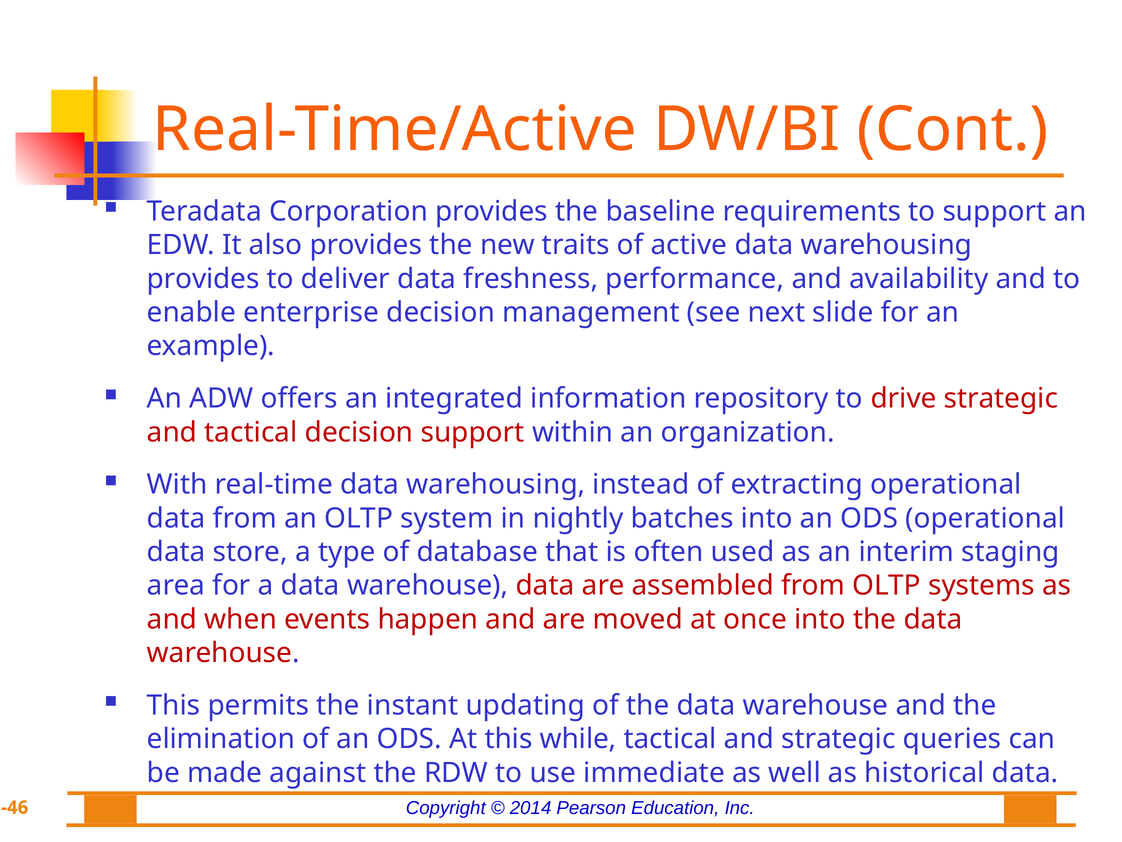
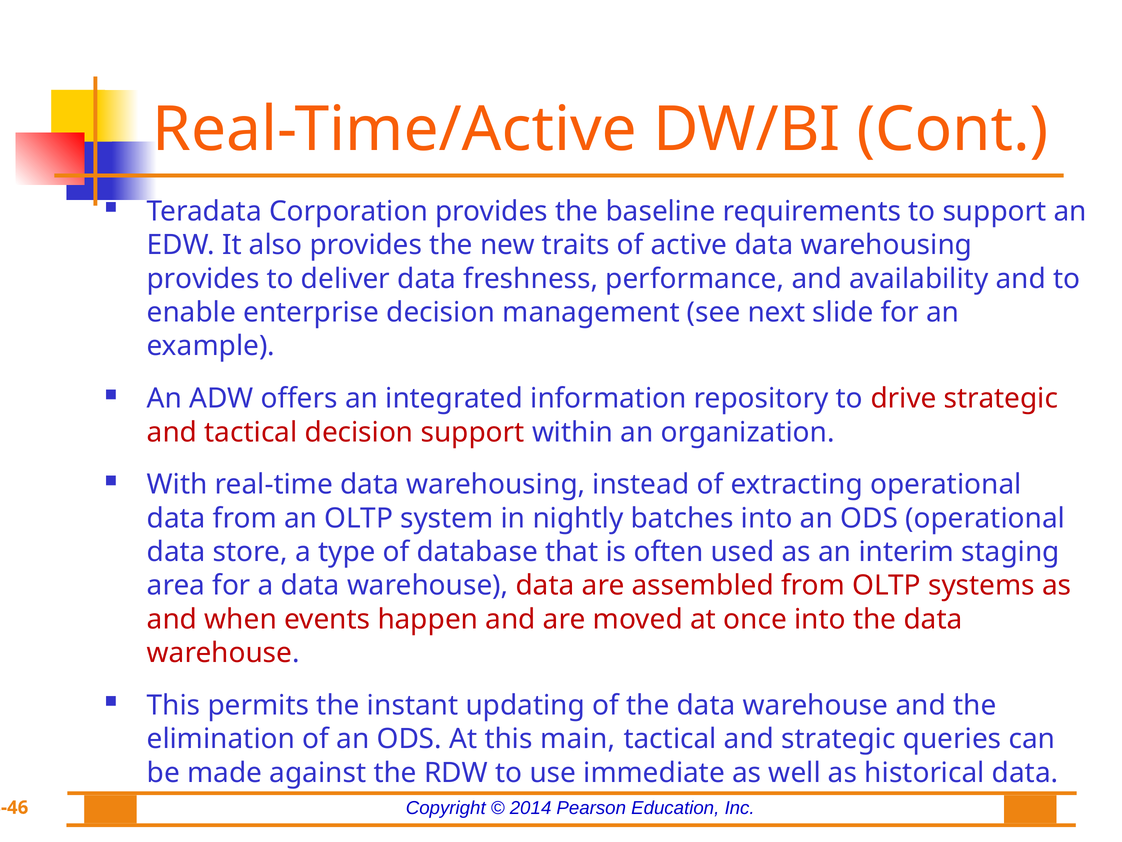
while: while -> main
